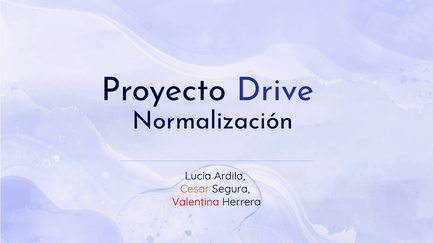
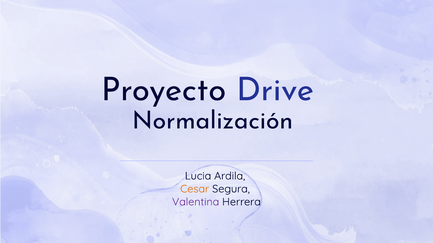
Valentina colour: red -> purple
